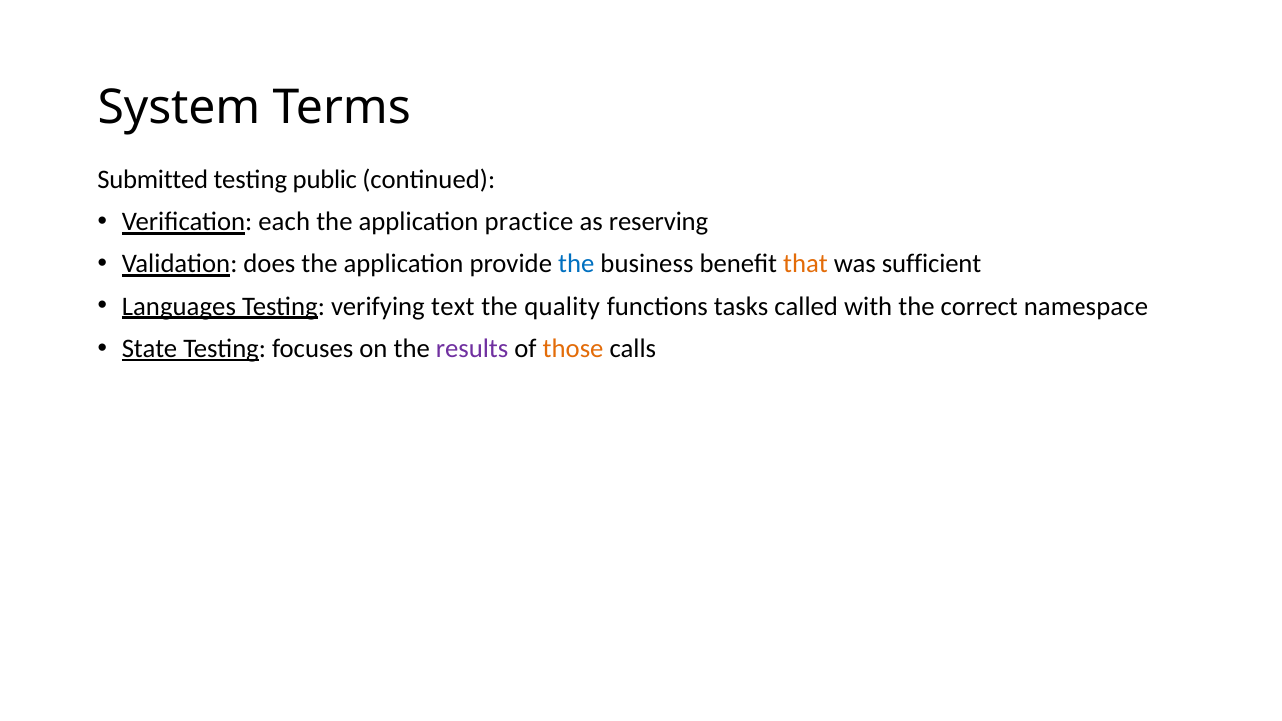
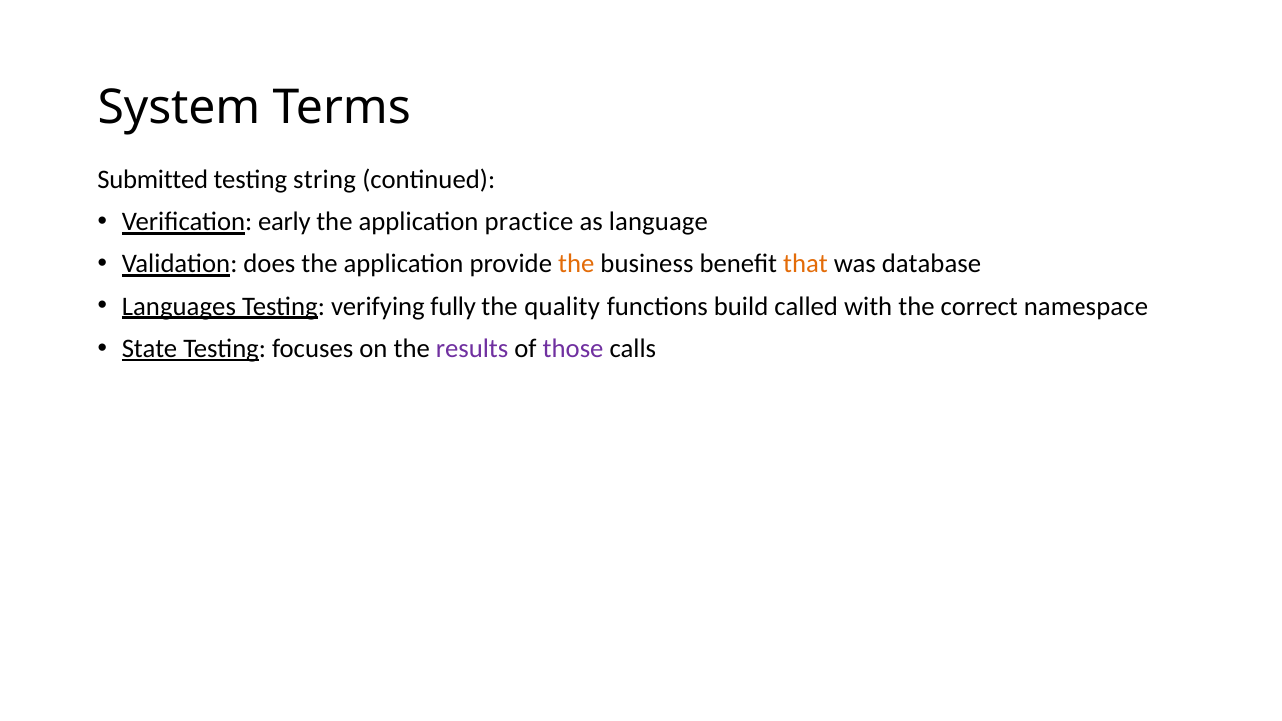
public: public -> string
each: each -> early
reserving: reserving -> language
the at (576, 264) colour: blue -> orange
sufficient: sufficient -> database
text: text -> fully
tasks: tasks -> build
those colour: orange -> purple
